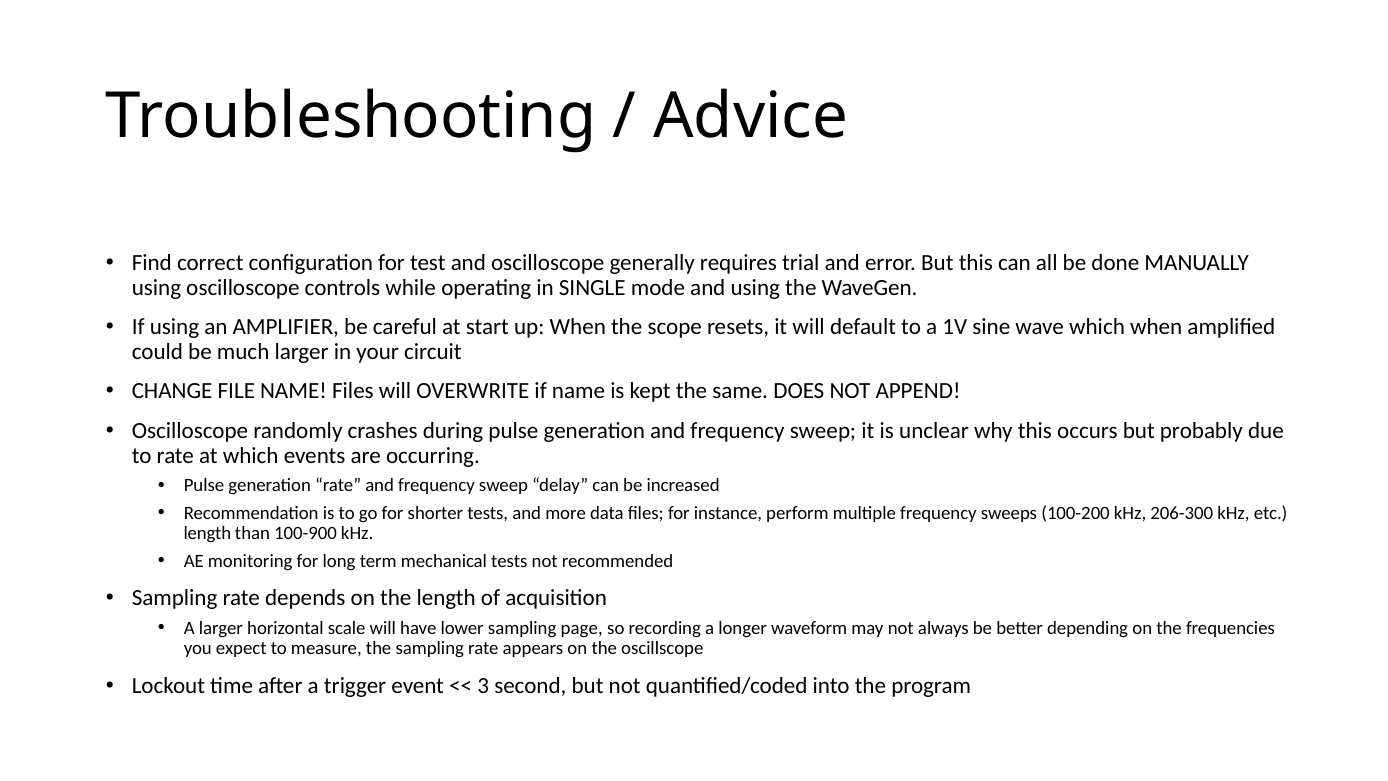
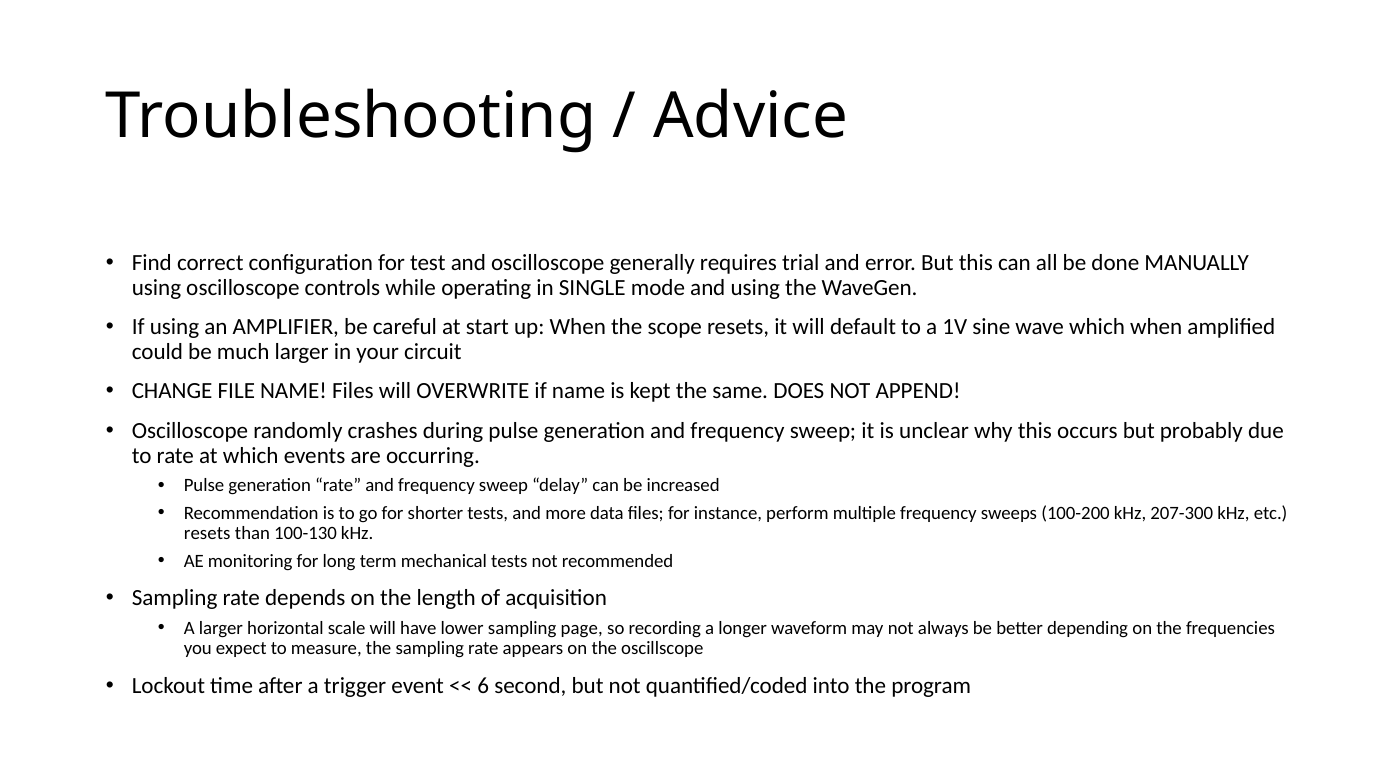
206-300: 206-300 -> 207-300
length at (207, 533): length -> resets
100-900: 100-900 -> 100-130
3: 3 -> 6
